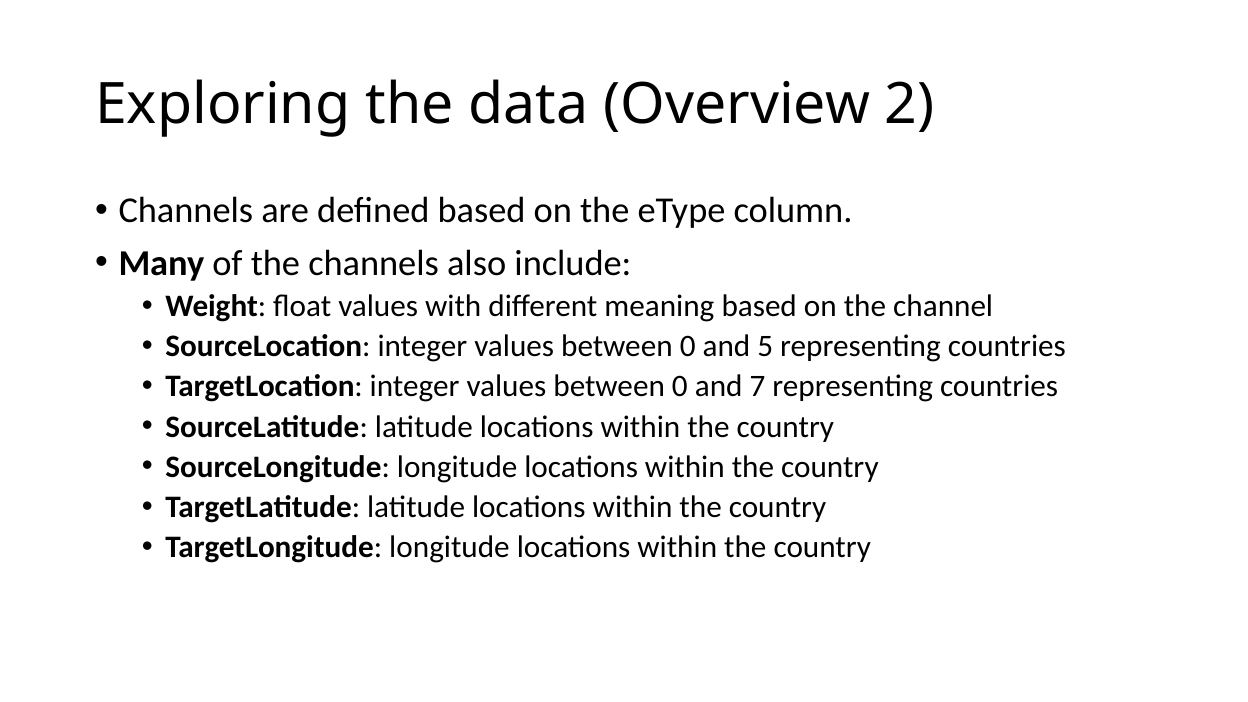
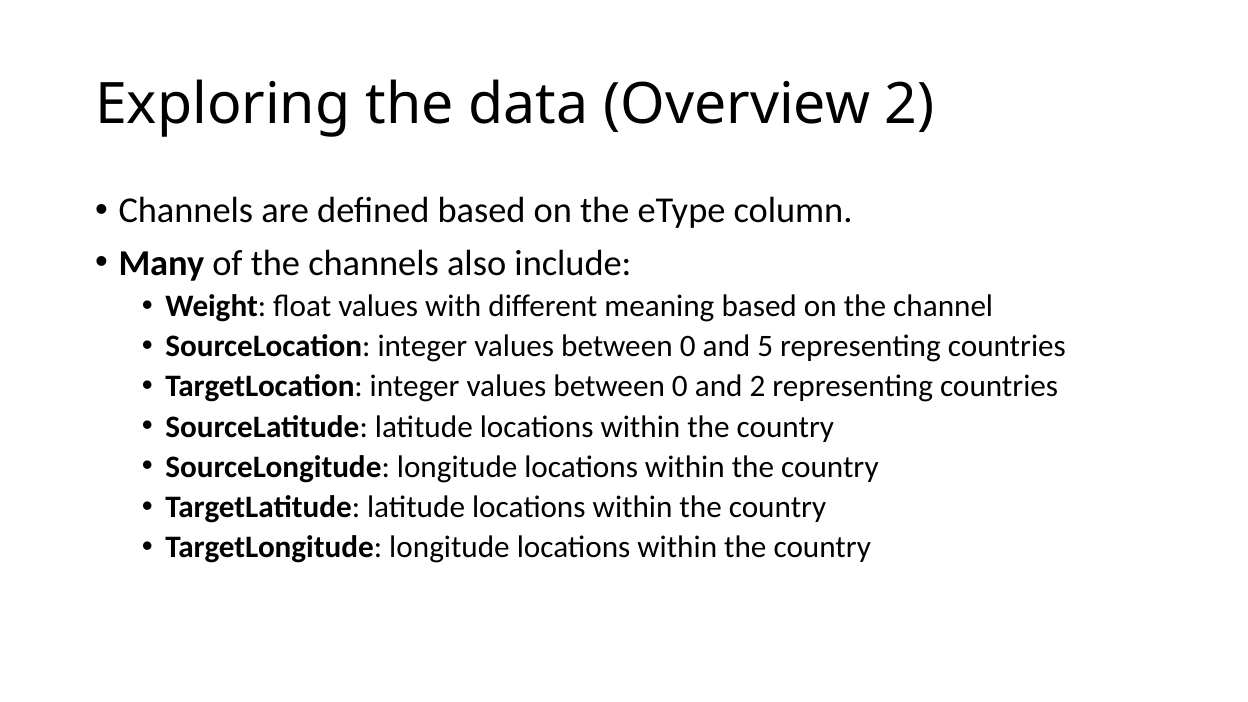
and 7: 7 -> 2
